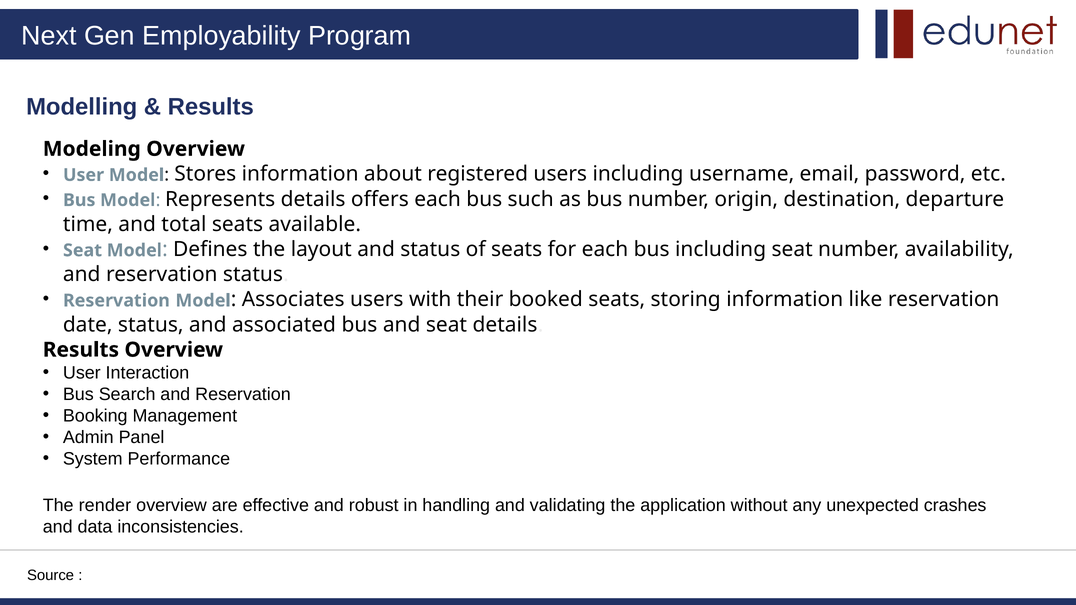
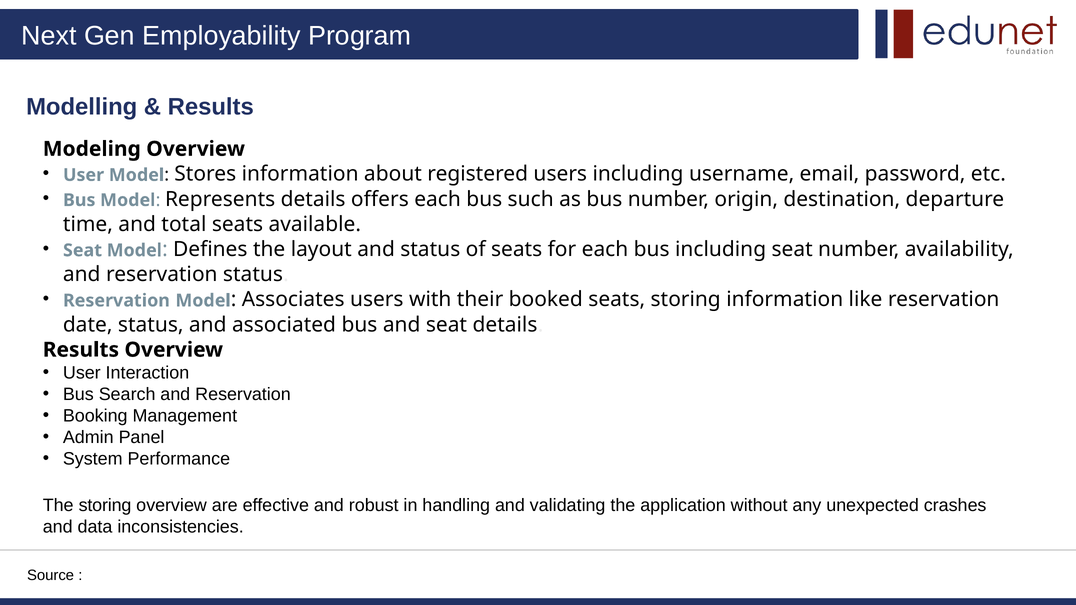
The render: render -> storing
